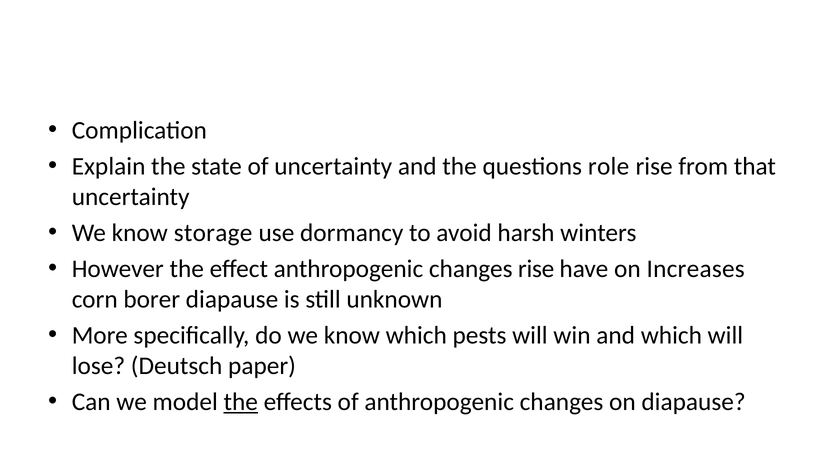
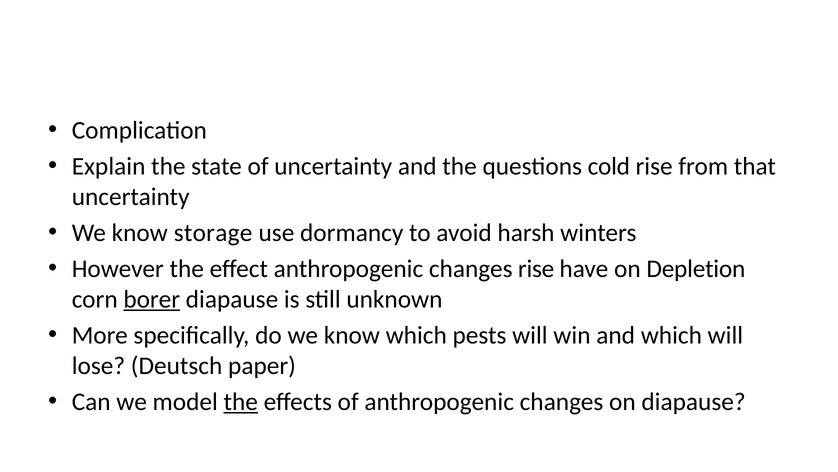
role: role -> cold
Increases: Increases -> Depletion
borer underline: none -> present
